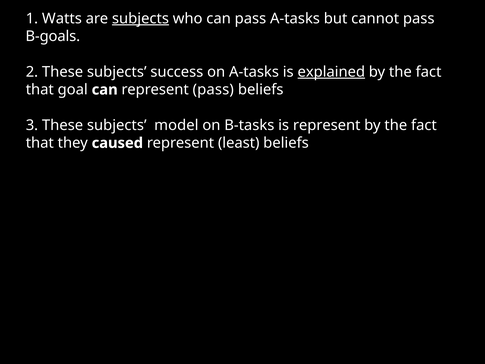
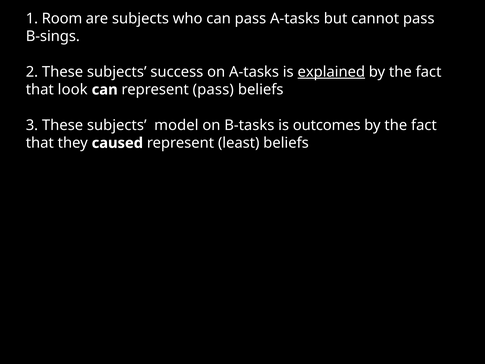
Watts: Watts -> Room
subjects at (140, 19) underline: present -> none
B-goals: B-goals -> B-sings
goal: goal -> look
is represent: represent -> outcomes
